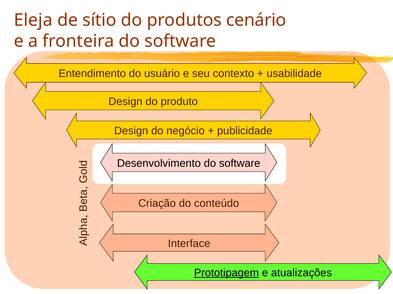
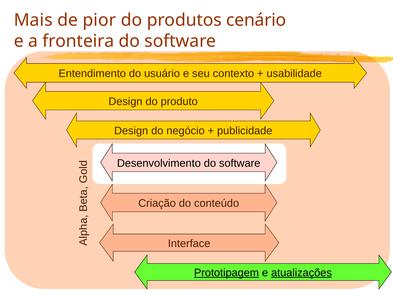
Eleja: Eleja -> Mais
sítio: sítio -> pior
atualizações underline: none -> present
